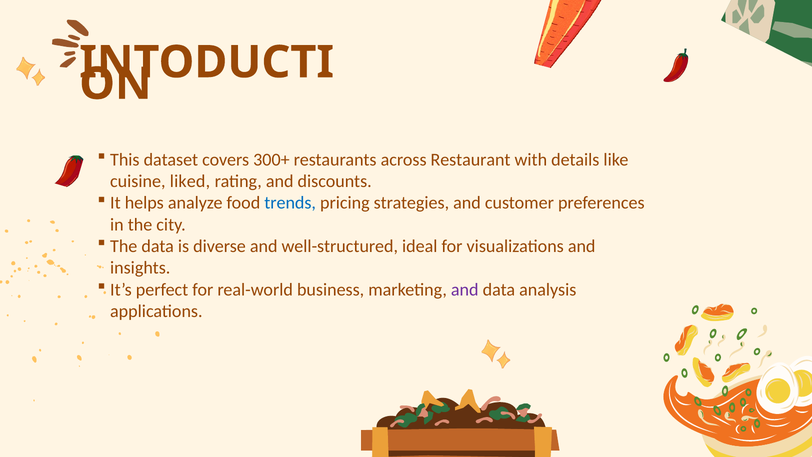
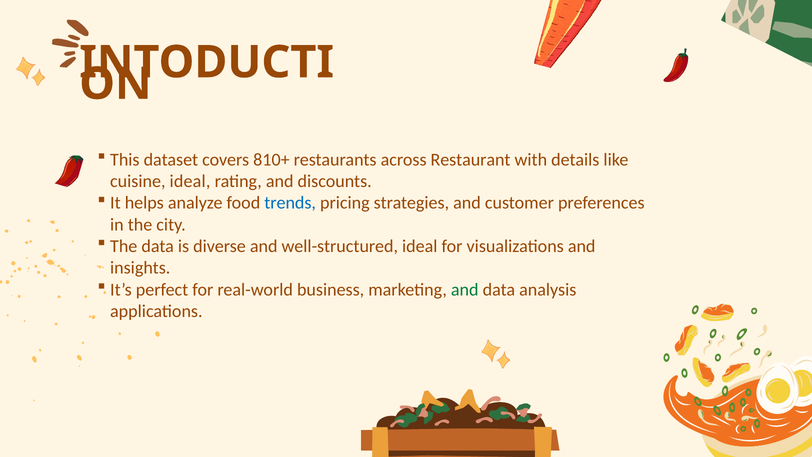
300+: 300+ -> 810+
cuisine liked: liked -> ideal
and at (465, 290) colour: purple -> green
